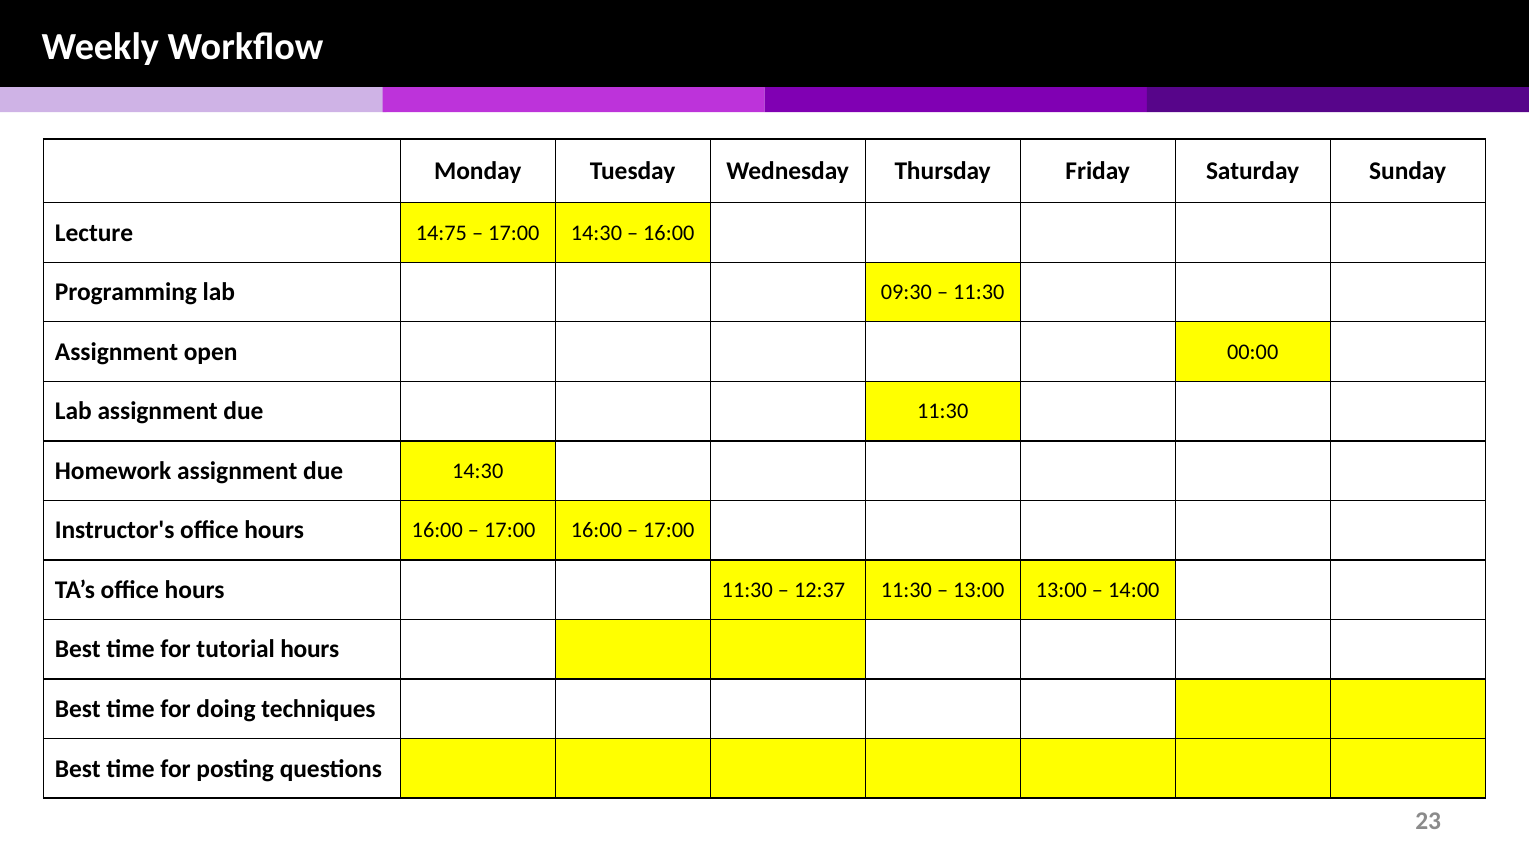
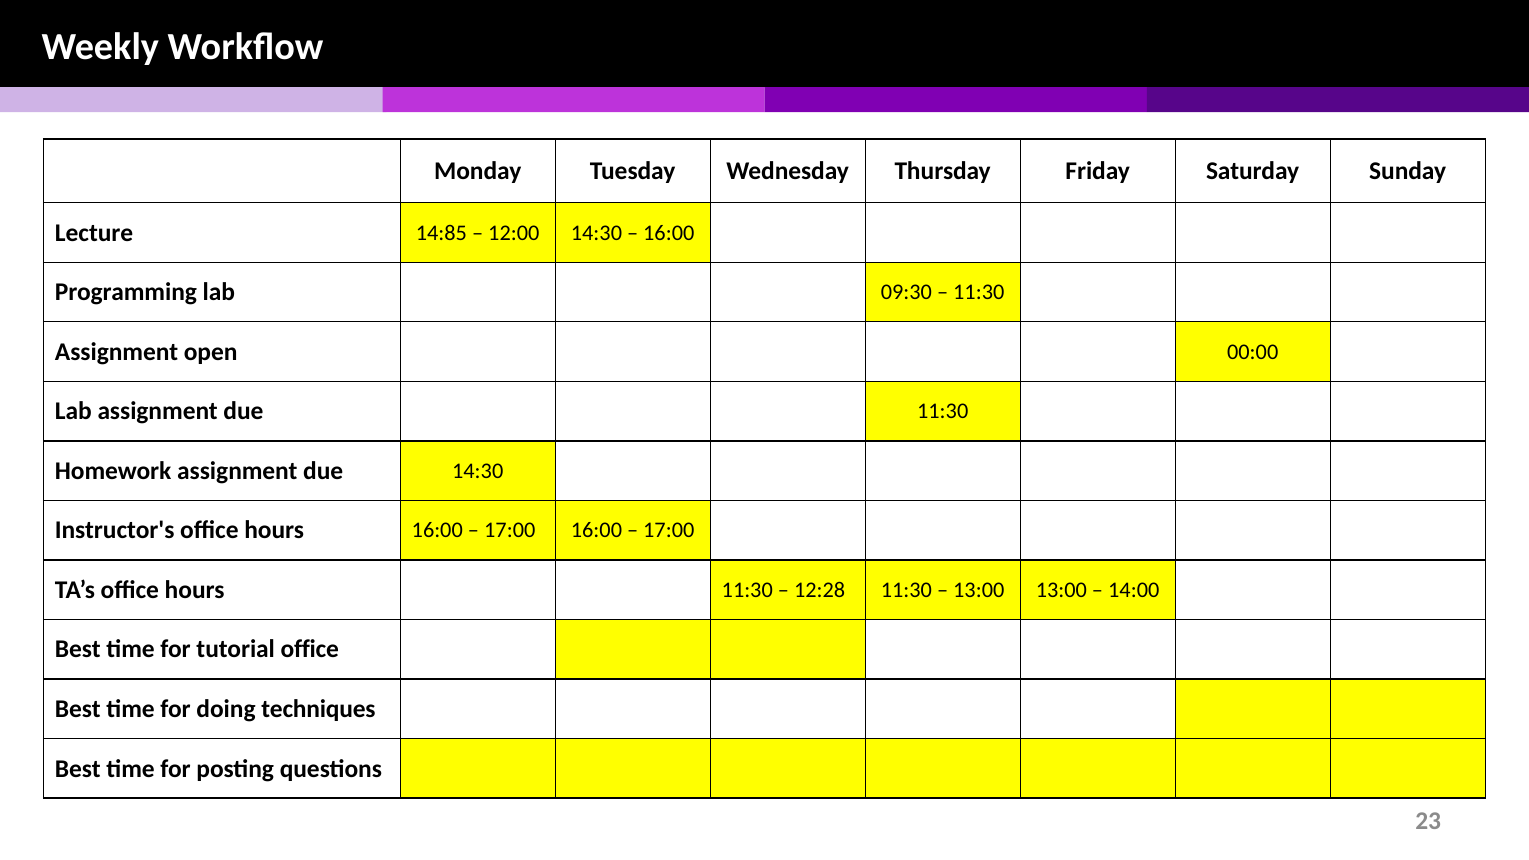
14:75: 14:75 -> 14:85
17:00 at (514, 233): 17:00 -> 12:00
12:37: 12:37 -> 12:28
tutorial hours: hours -> office
